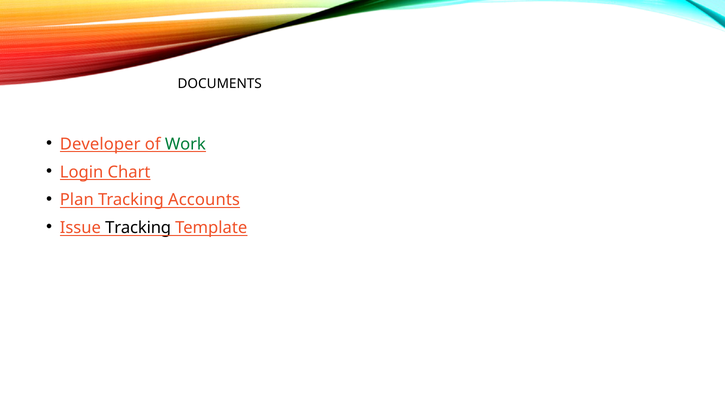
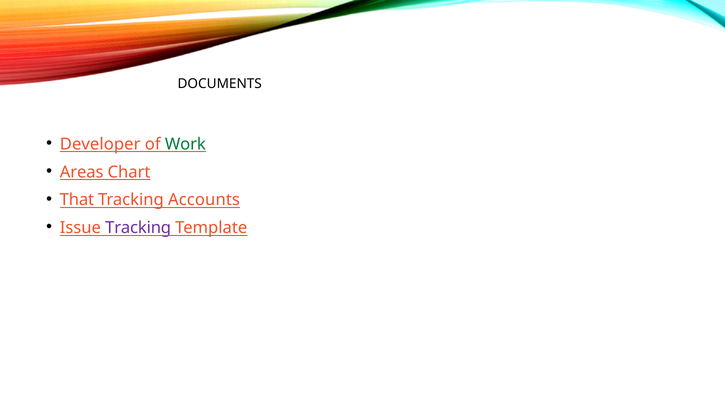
Login: Login -> Areas
Plan: Plan -> That
Tracking at (138, 228) colour: black -> purple
